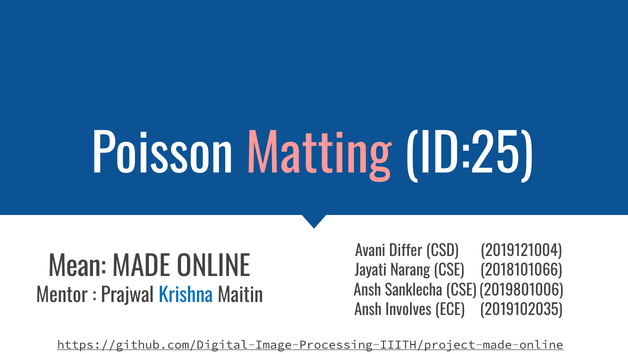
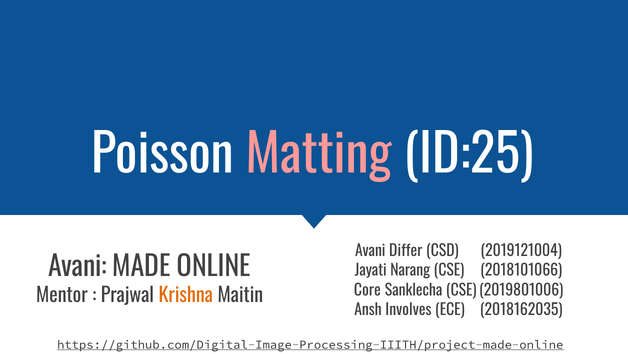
Mean at (77, 267): Mean -> Avani
Ansh at (367, 290): Ansh -> Core
Krishna colour: blue -> orange
2019102035: 2019102035 -> 2018162035
